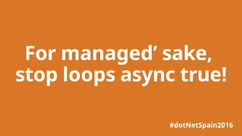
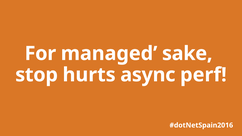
loops: loops -> hurts
true: true -> perf
